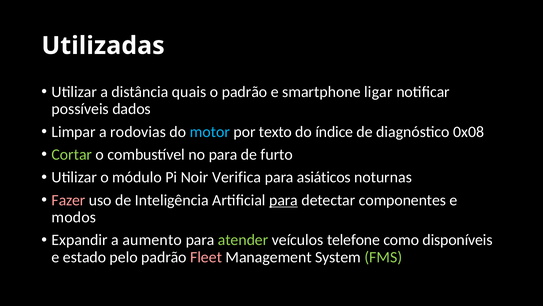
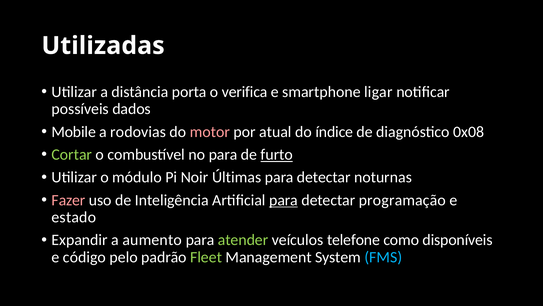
quais: quais -> porta
o padrão: padrão -> verifica
Limpar: Limpar -> Mobile
motor colour: light blue -> pink
texto: texto -> atual
furto underline: none -> present
Verifica: Verifica -> Últimas
asiáticos at (324, 177): asiáticos -> detectar
componentes: componentes -> programação
modos: modos -> estado
estado: estado -> código
Fleet colour: pink -> light green
FMS colour: light green -> light blue
